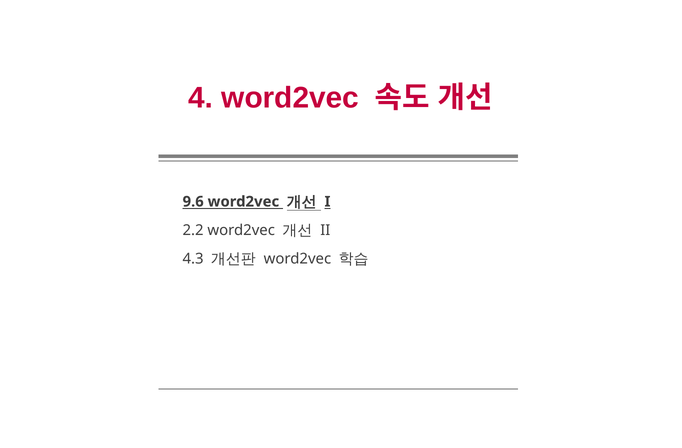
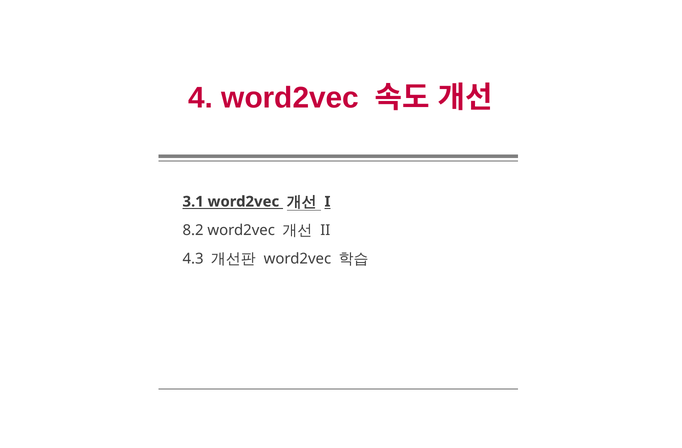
9.6: 9.6 -> 3.1
2.2: 2.2 -> 8.2
